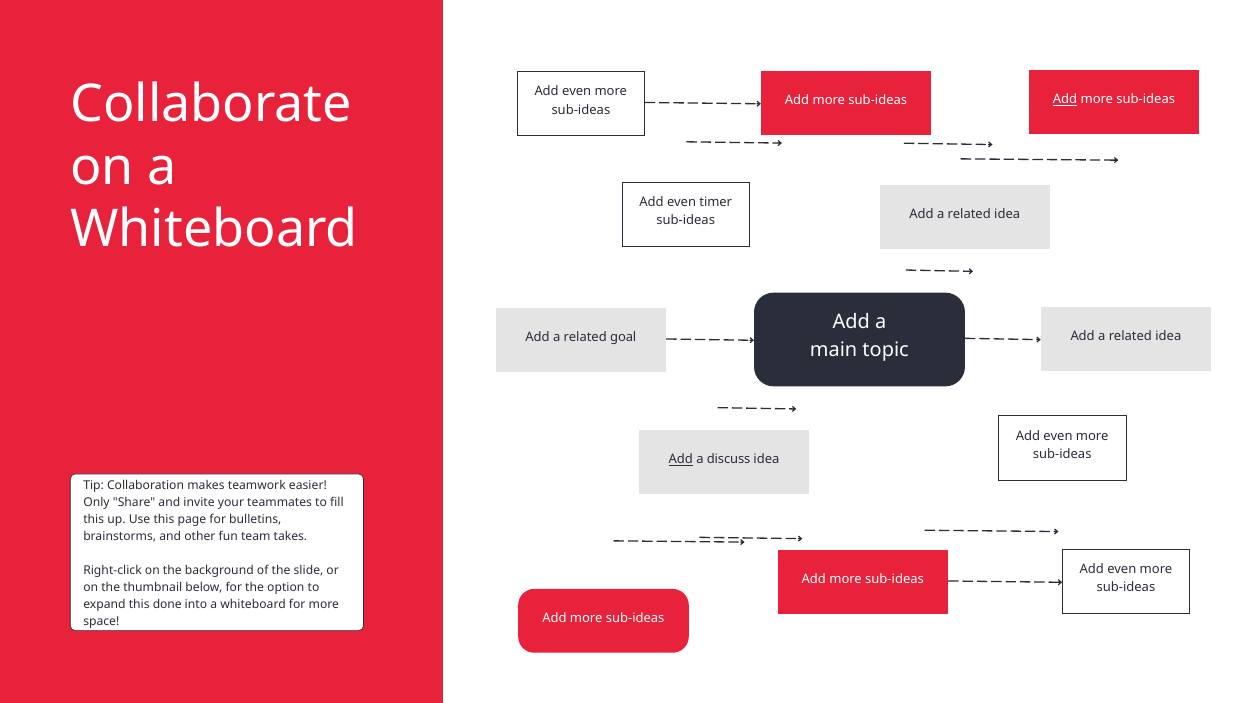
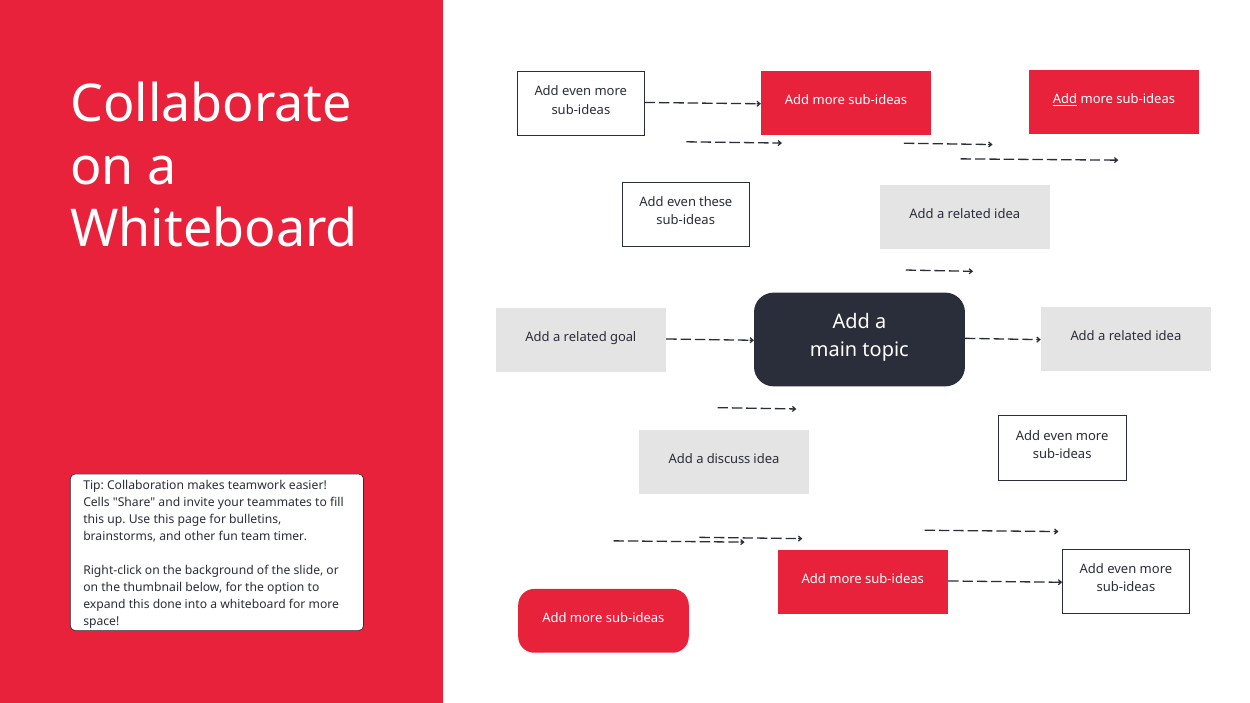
timer: timer -> these
Add at (681, 460) underline: present -> none
Only: Only -> Cells
takes: takes -> timer
